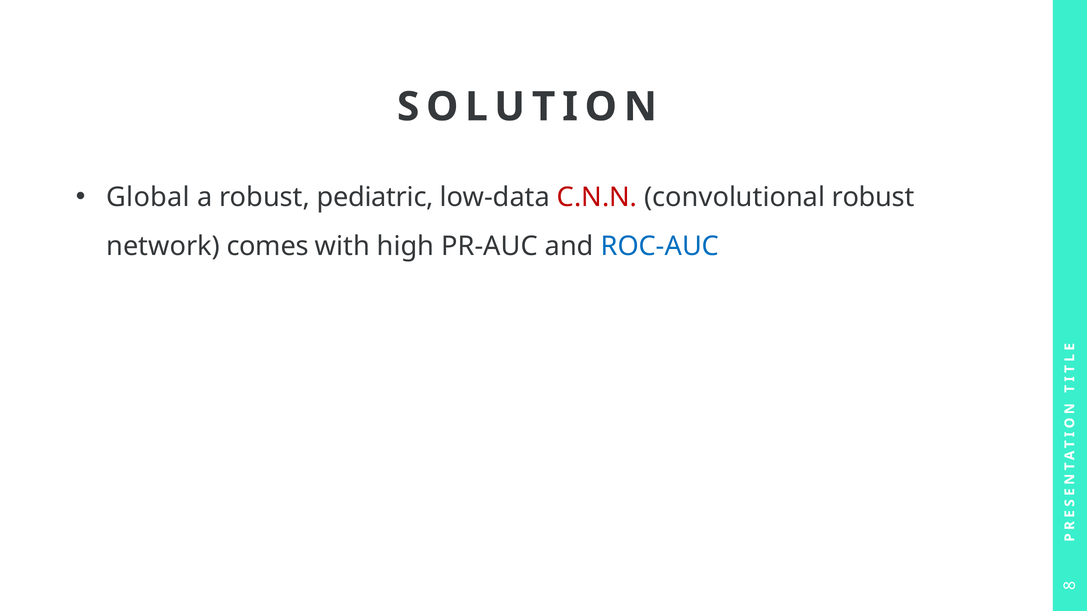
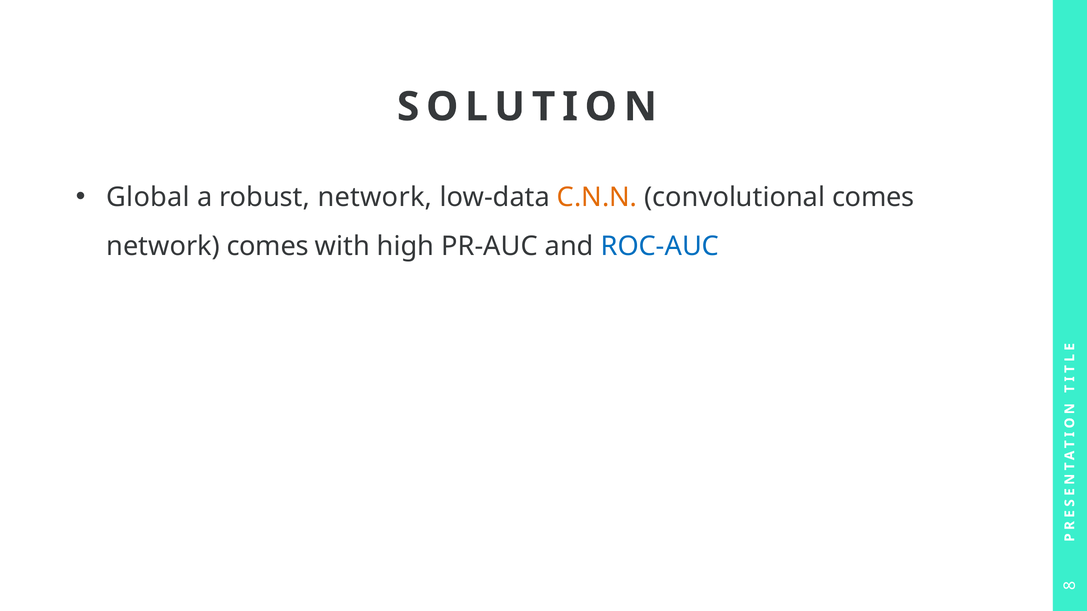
robust pediatric: pediatric -> network
C.N.N colour: red -> orange
convolutional robust: robust -> comes
